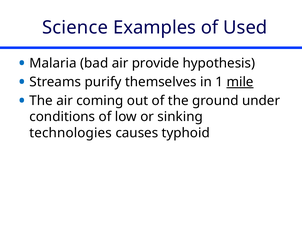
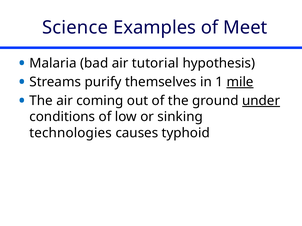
Used: Used -> Meet
provide: provide -> tutorial
under underline: none -> present
